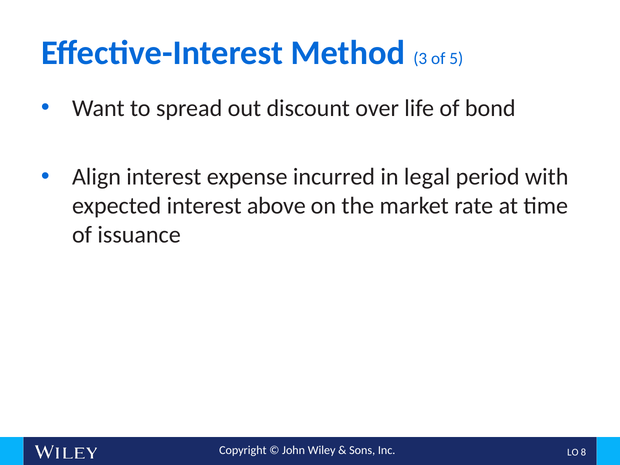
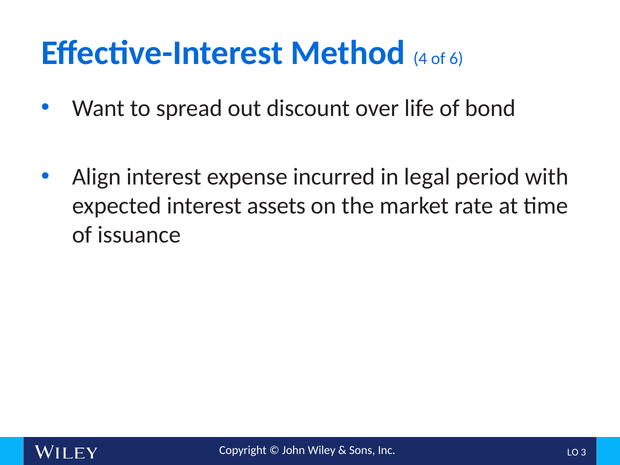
3: 3 -> 4
5: 5 -> 6
above: above -> assets
8: 8 -> 3
